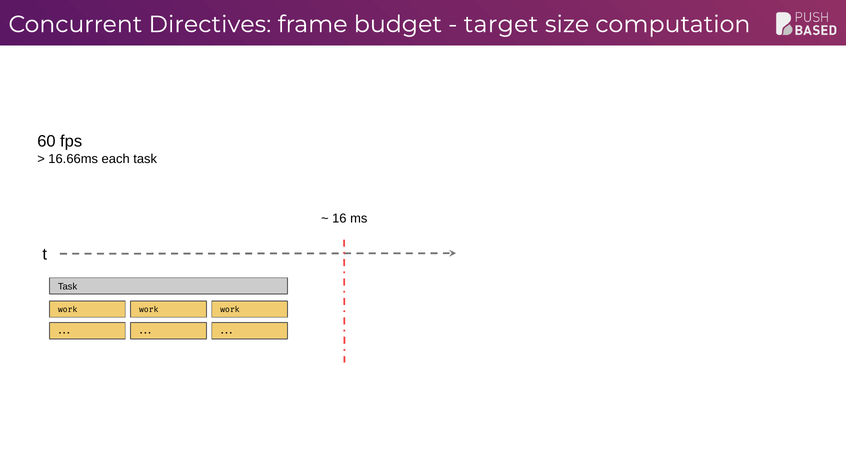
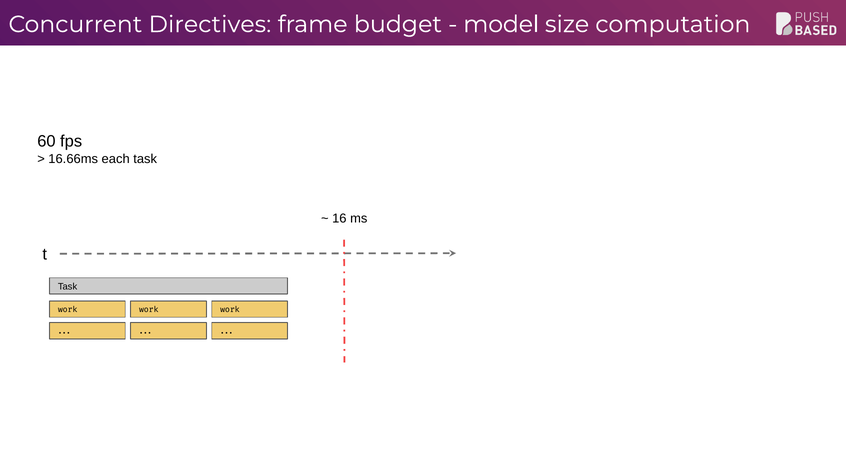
target: target -> model
